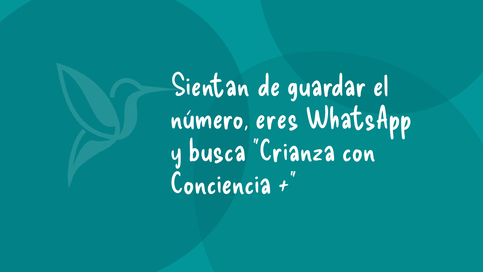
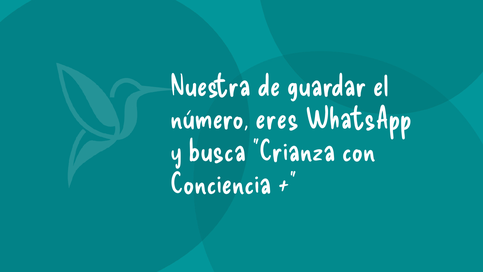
Sientan: Sientan -> Nuestra
